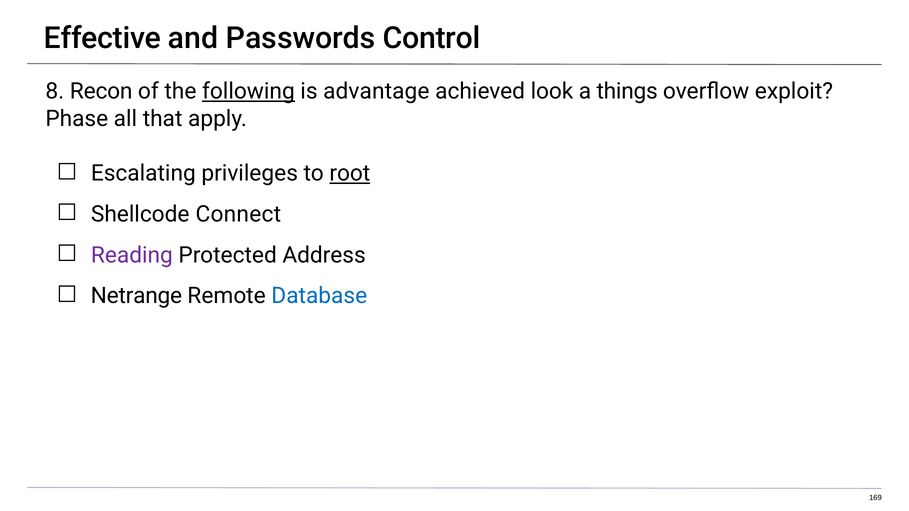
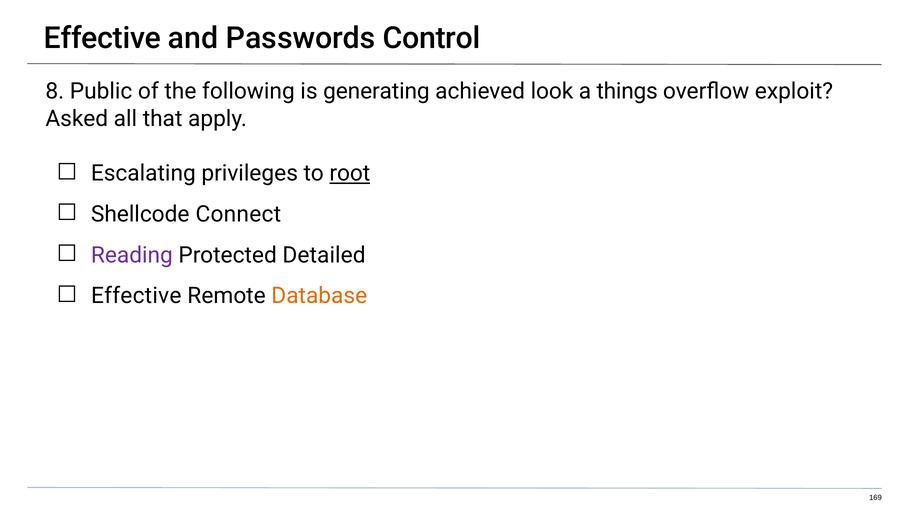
Recon: Recon -> Public
following underline: present -> none
advantage: advantage -> generating
Phase: Phase -> Asked
Address: Address -> Detailed
Netrange at (136, 296): Netrange -> Effective
Database colour: blue -> orange
